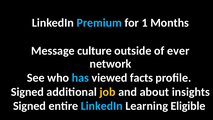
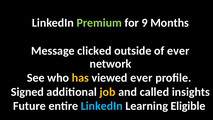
Premium colour: light blue -> light green
1: 1 -> 9
culture: culture -> clicked
has colour: light blue -> yellow
viewed facts: facts -> ever
about: about -> called
Signed at (29, 106): Signed -> Future
